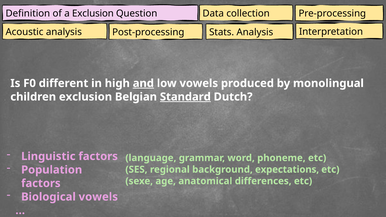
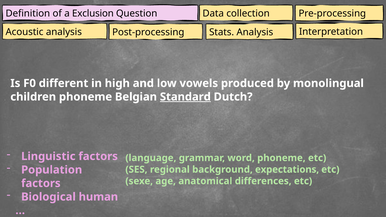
and underline: present -> none
children exclusion: exclusion -> phoneme
Biological vowels: vowels -> human
